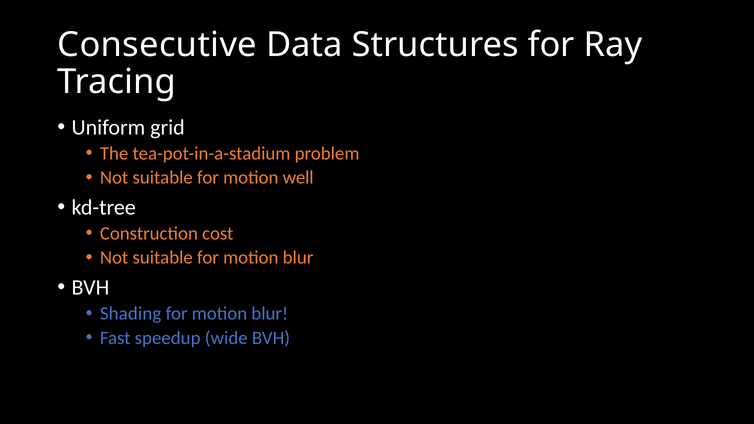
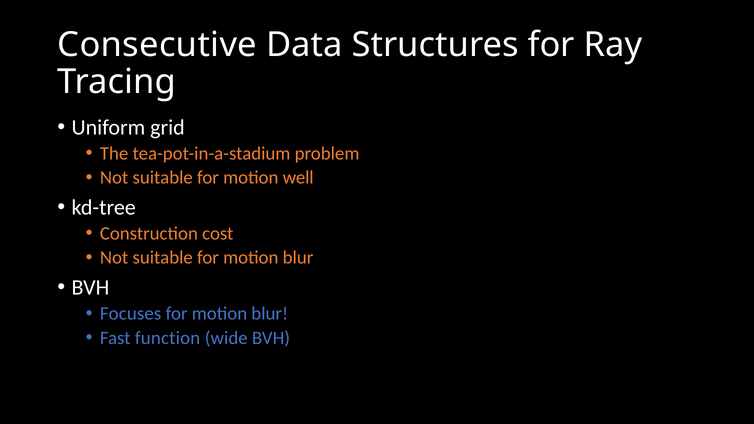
Shading: Shading -> Focuses
speedup: speedup -> function
